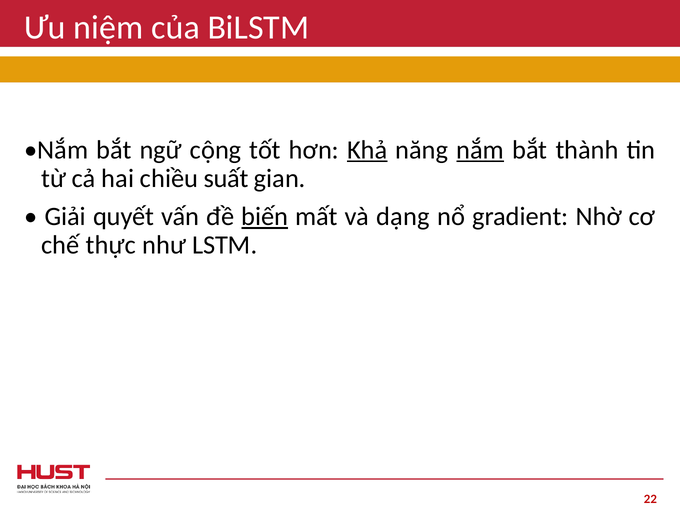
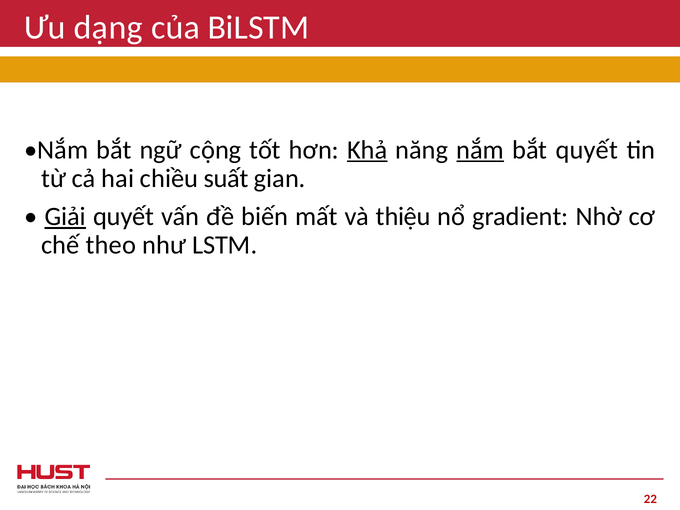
niệm: niệm -> dạng
bắt thành: thành -> quyết
Giải underline: none -> present
biến underline: present -> none
dạng: dạng -> thiệu
thực: thực -> theo
